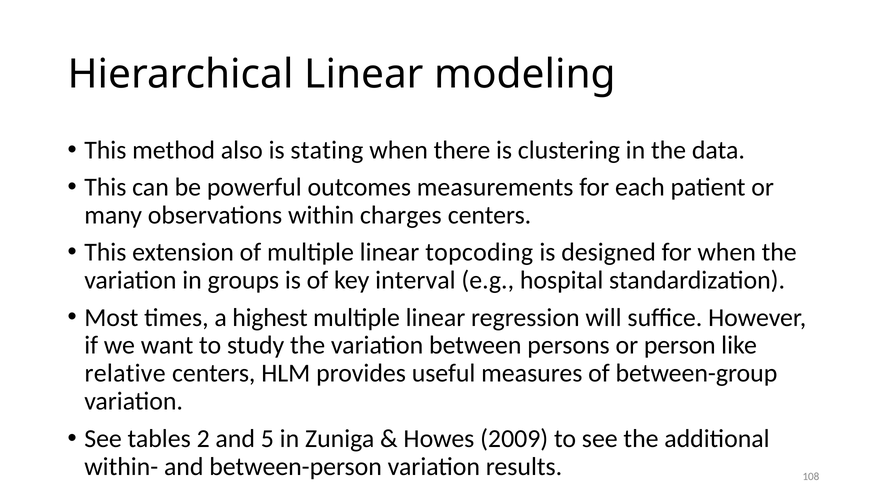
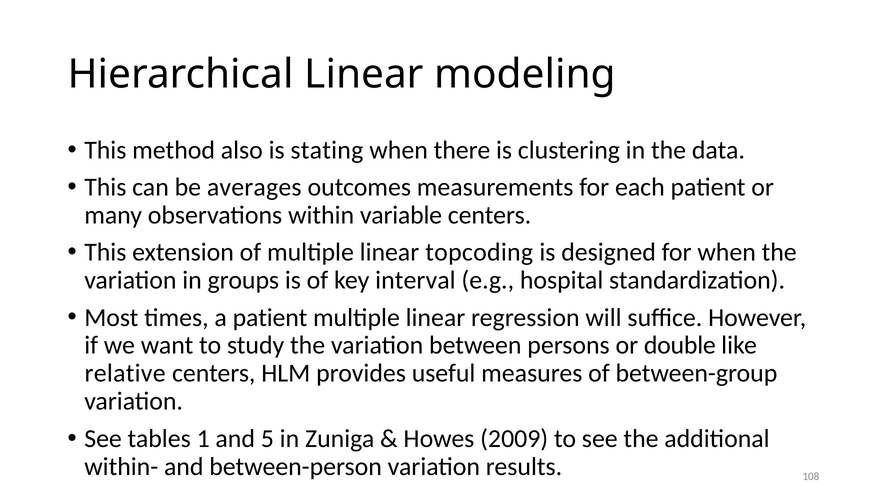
powerful: powerful -> averages
charges: charges -> variable
a highest: highest -> patient
person: person -> double
2: 2 -> 1
